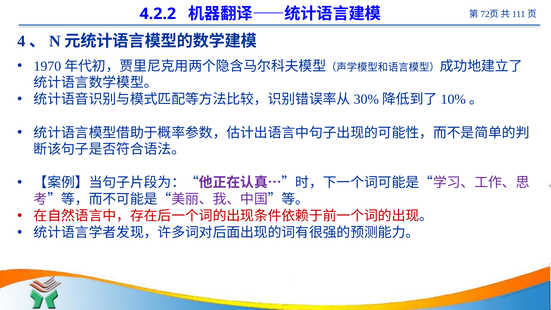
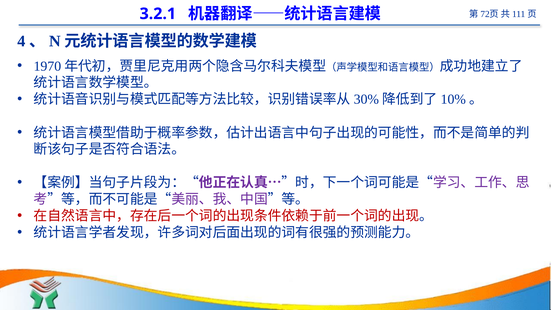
4.2.2: 4.2.2 -> 3.2.1
